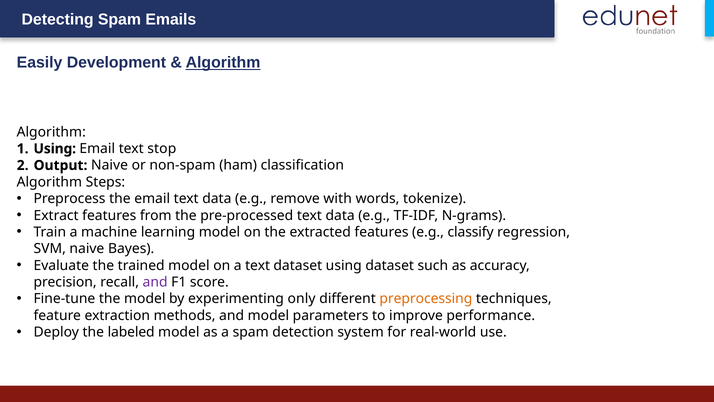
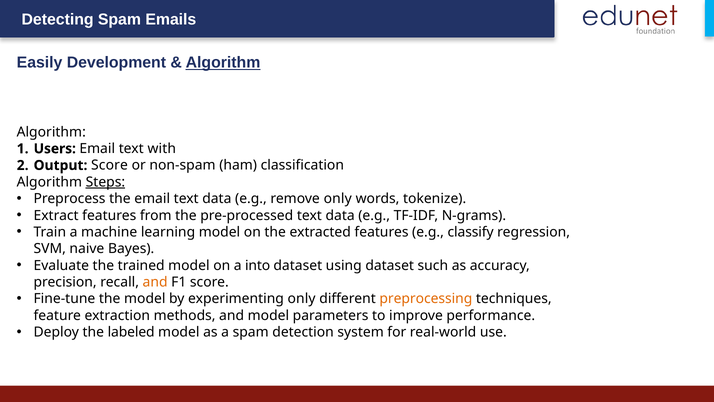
Using at (55, 149): Using -> Users
stop: stop -> with
Output Naive: Naive -> Score
Steps underline: none -> present
remove with: with -> only
a text: text -> into
and at (155, 282) colour: purple -> orange
